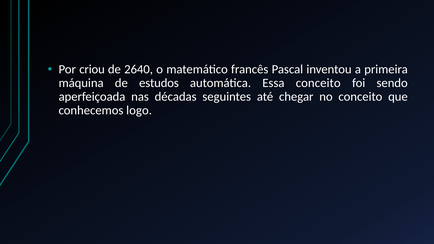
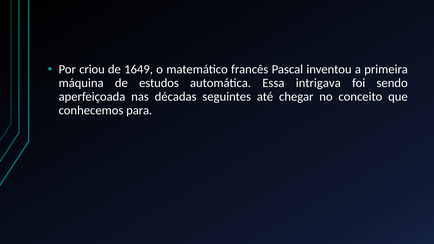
2640: 2640 -> 1649
Essa conceito: conceito -> intrigava
logo: logo -> para
